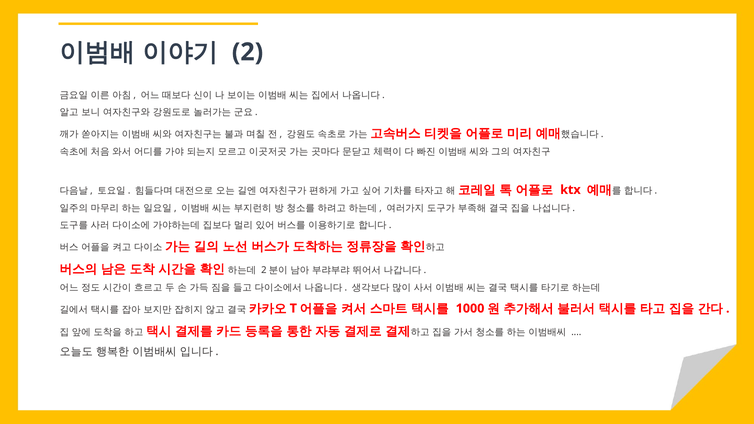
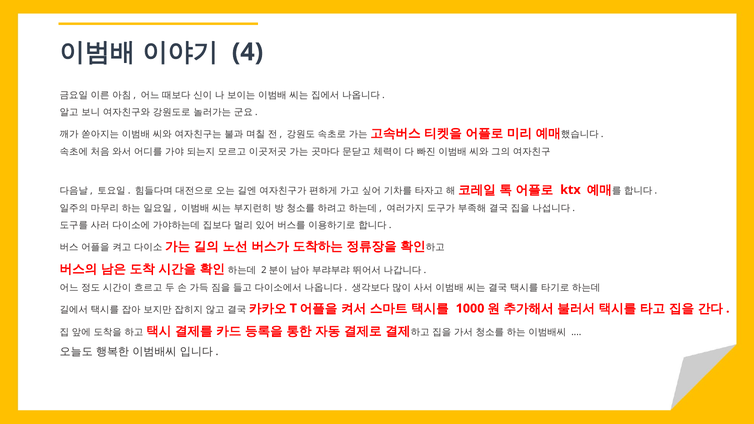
2: 2 -> 4
